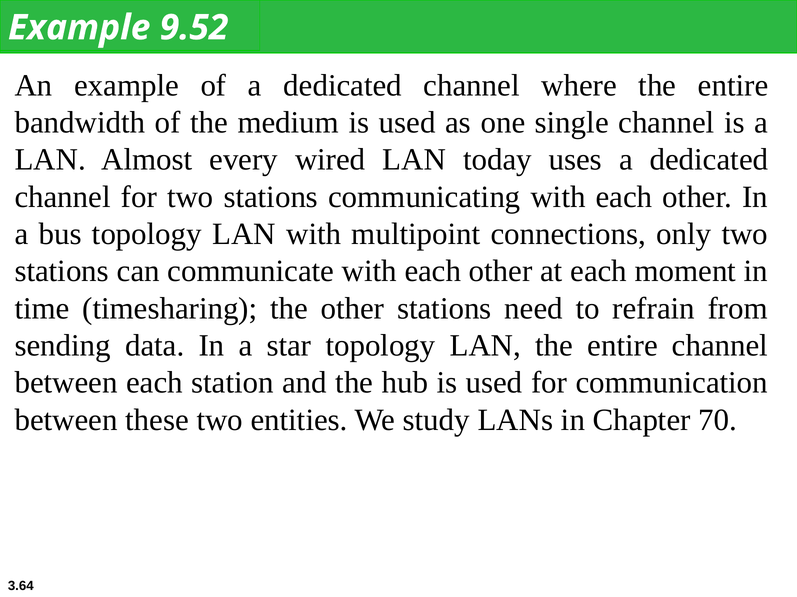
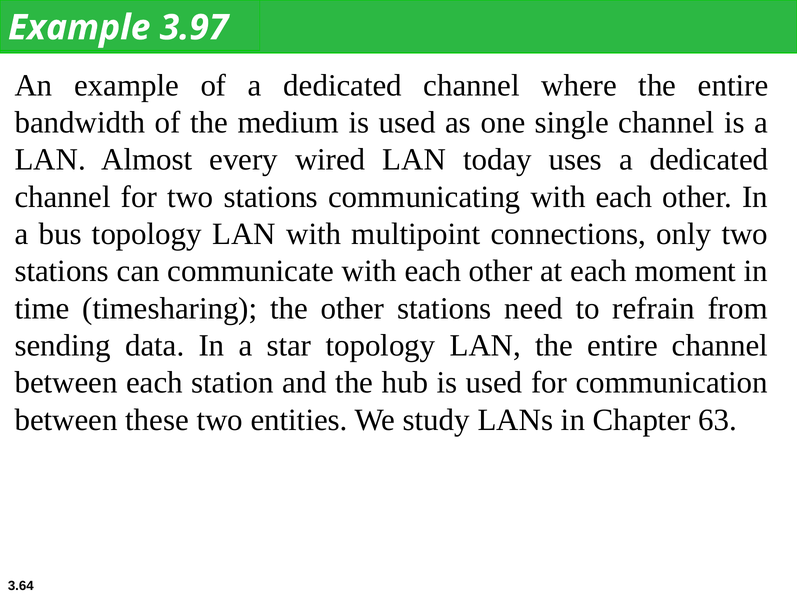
9.52: 9.52 -> 3.97
70: 70 -> 63
